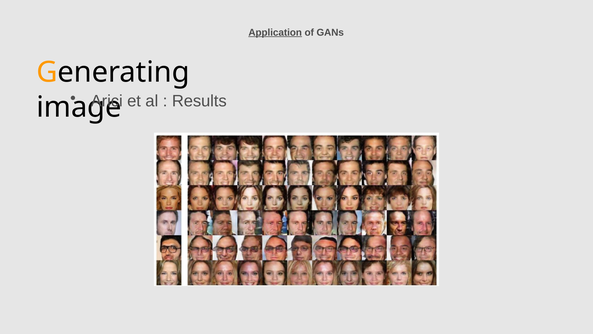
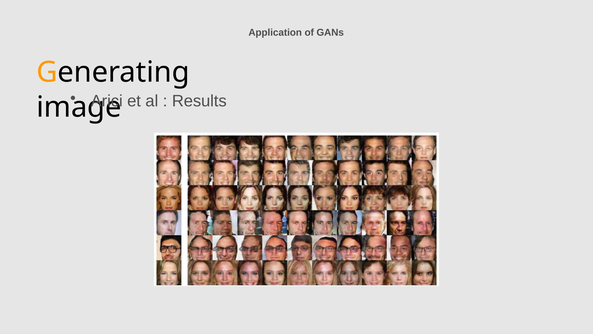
Application underline: present -> none
